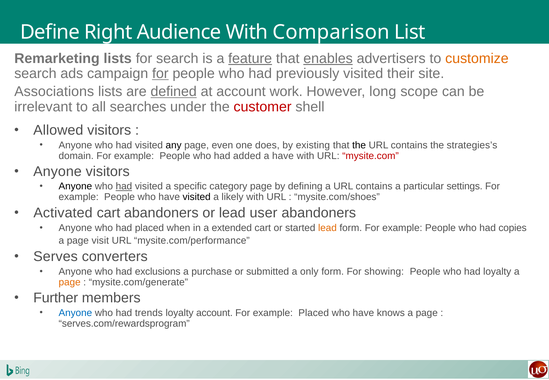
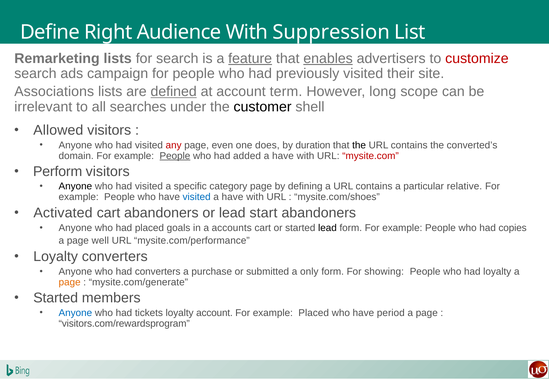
Comparison: Comparison -> Suppression
customize colour: orange -> red
for at (160, 74) underline: present -> none
work: work -> term
customer colour: red -> black
any colour: black -> red
existing: existing -> duration
strategies’s: strategies’s -> converted’s
People at (175, 156) underline: none -> present
Anyone at (58, 172): Anyone -> Perform
had at (124, 186) underline: present -> none
settings: settings -> relative
visited at (197, 197) colour: black -> blue
likely at (233, 197): likely -> have
user: user -> start
when: when -> goals
extended: extended -> accounts
lead at (327, 228) colour: orange -> black
visit: visit -> well
Serves at (56, 257): Serves -> Loyalty
had exclusions: exclusions -> converters
Further at (56, 298): Further -> Started
trends: trends -> tickets
knows: knows -> period
serves.com/rewardsprogram: serves.com/rewardsprogram -> visitors.com/rewardsprogram
